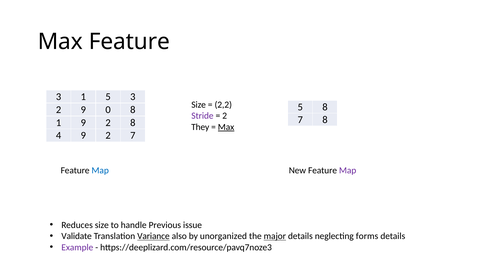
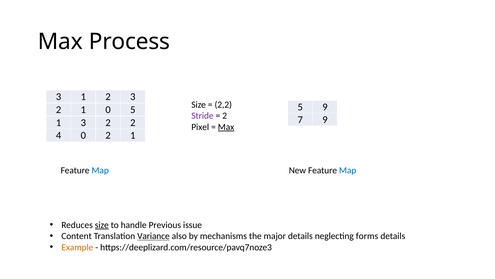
Max Feature: Feature -> Process
1 5: 5 -> 2
5 8: 8 -> 9
9 at (83, 110): 9 -> 1
0 8: 8 -> 5
7 8: 8 -> 9
1 9: 9 -> 3
2 8: 8 -> 2
They: They -> Pixel
4 9: 9 -> 0
7 at (133, 135): 7 -> 1
Map at (348, 170) colour: purple -> blue
size at (102, 225) underline: none -> present
Validate: Validate -> Content
unorganized: unorganized -> mechanisms
major underline: present -> none
Example colour: purple -> orange
